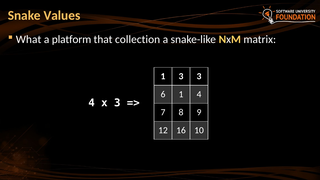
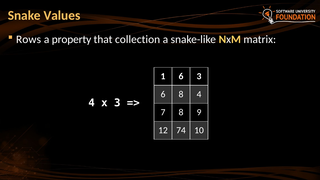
What: What -> Rows
platform: platform -> property
1 3: 3 -> 6
6 1: 1 -> 8
16: 16 -> 74
